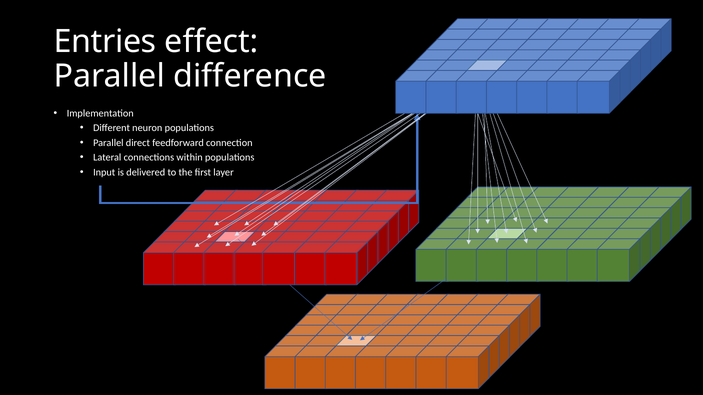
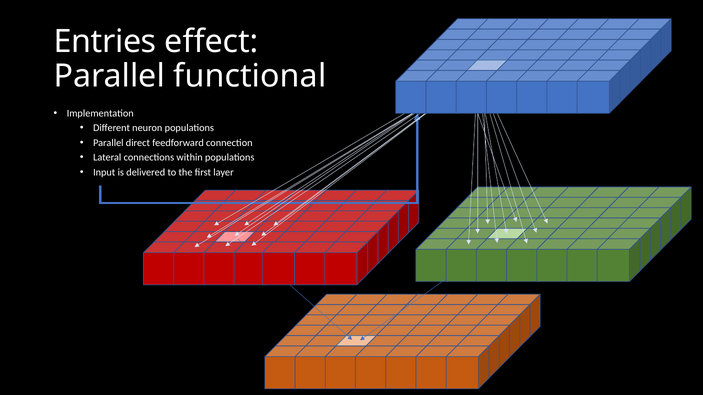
difference: difference -> functional
